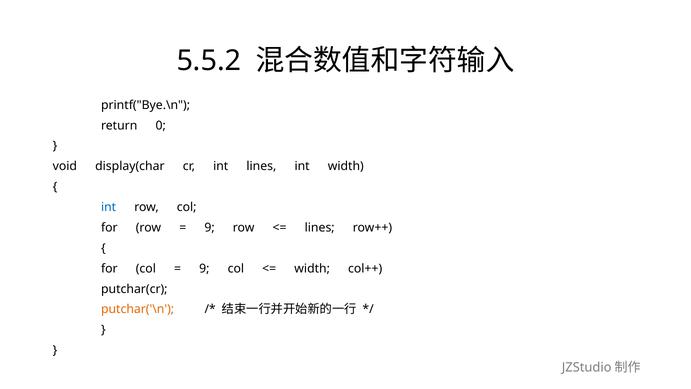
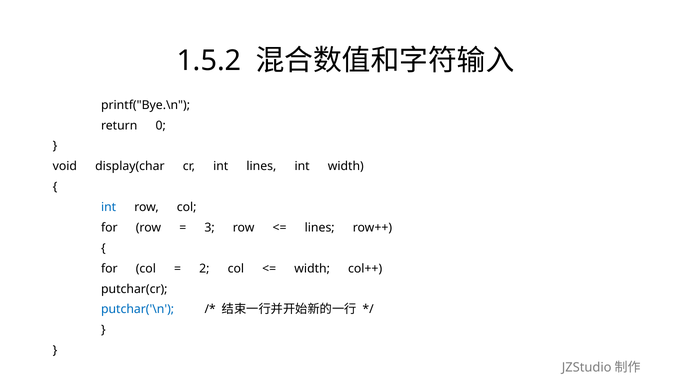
5.5.2: 5.5.2 -> 1.5.2
9 at (210, 227): 9 -> 3
9 at (204, 268): 9 -> 2
putchar('\n colour: orange -> blue
